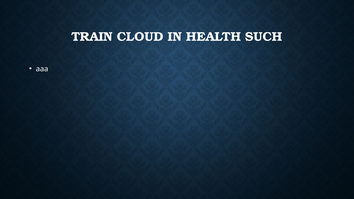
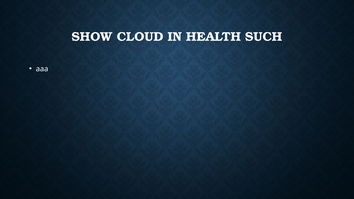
TRAIN: TRAIN -> SHOW
